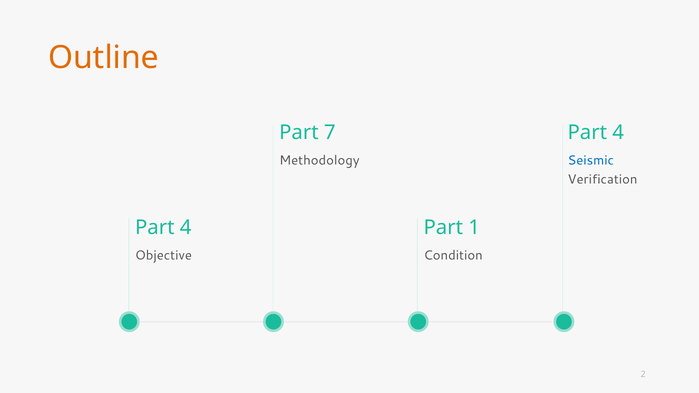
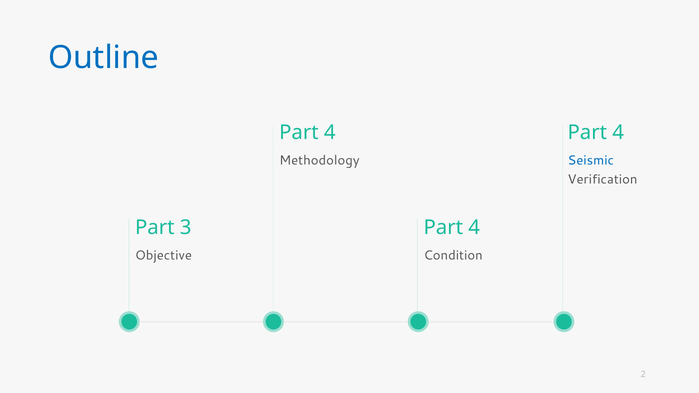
Outline colour: orange -> blue
7 at (330, 132): 7 -> 4
4 at (186, 227): 4 -> 3
1 at (474, 227): 1 -> 4
